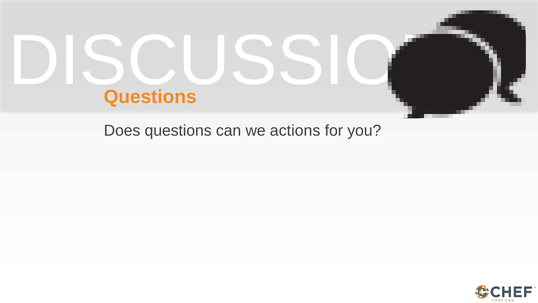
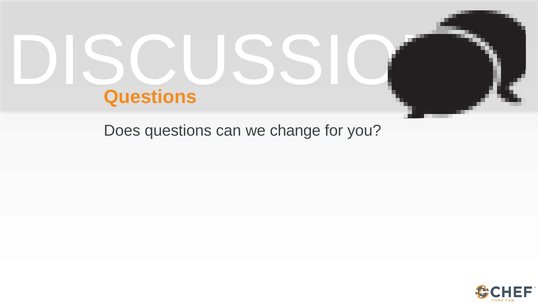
actions: actions -> change
